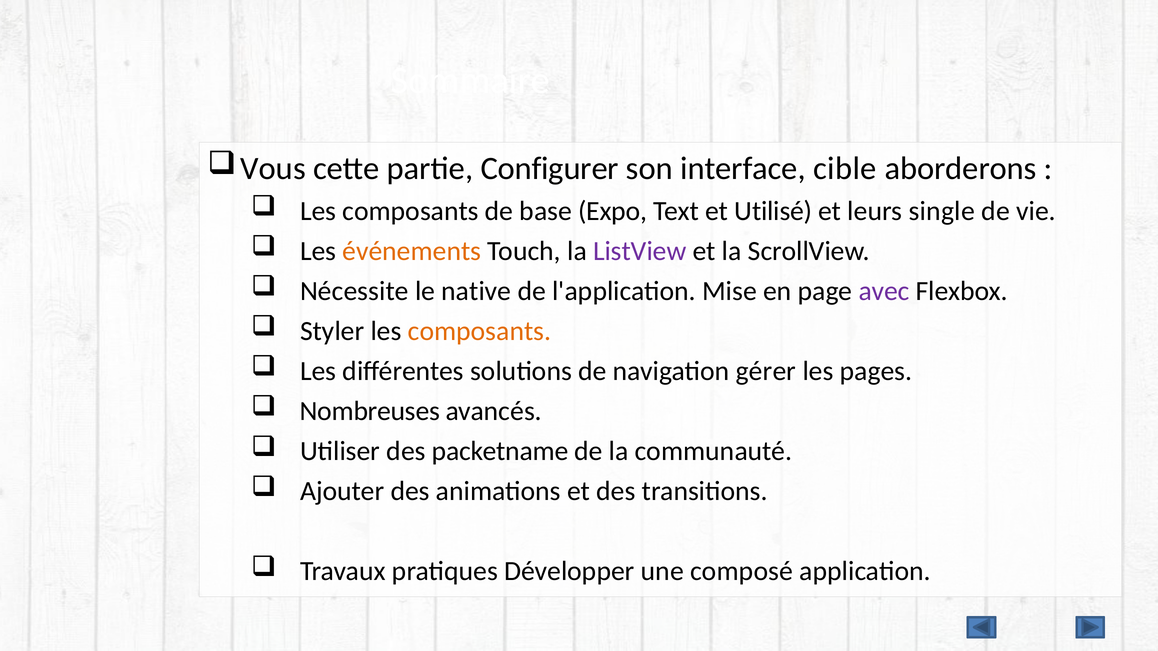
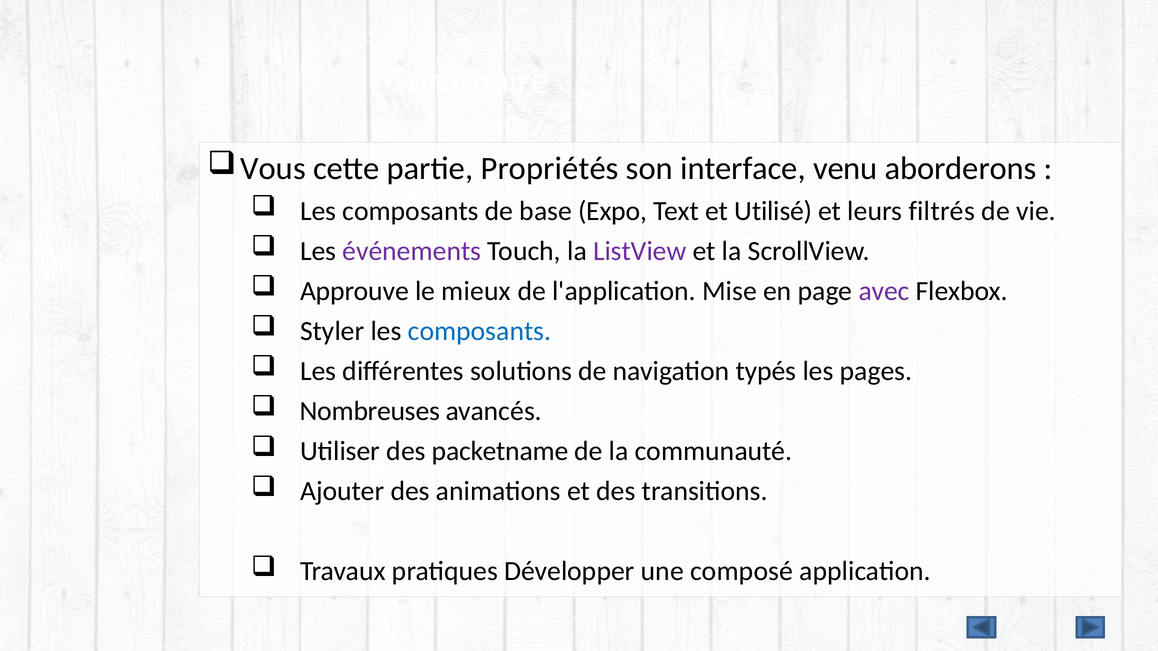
Configurer: Configurer -> Propriétés
cible: cible -> venu
single: single -> filtrés
événements colour: orange -> purple
Nécessite: Nécessite -> Approuve
native: native -> mieux
composants at (480, 331) colour: orange -> blue
gérer: gérer -> typés
